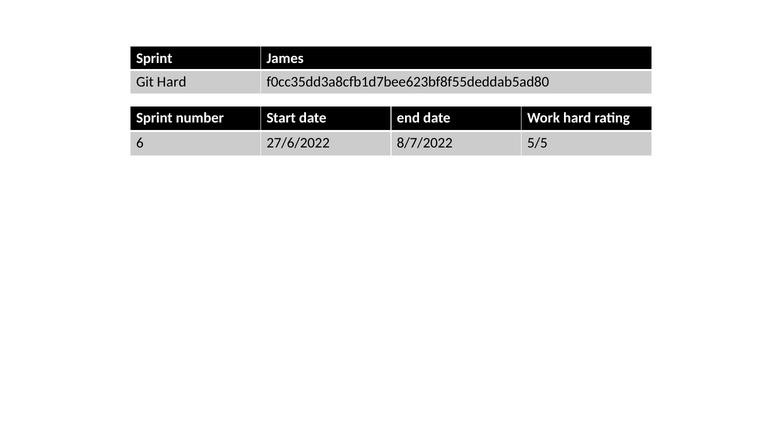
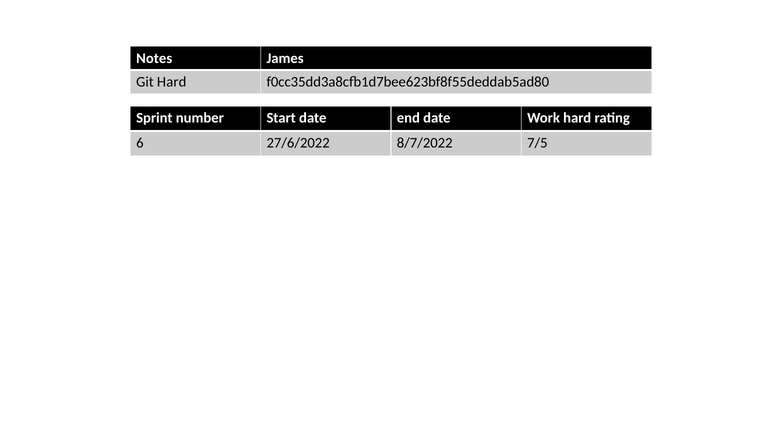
Sprint at (154, 58): Sprint -> Notes
5/5: 5/5 -> 7/5
